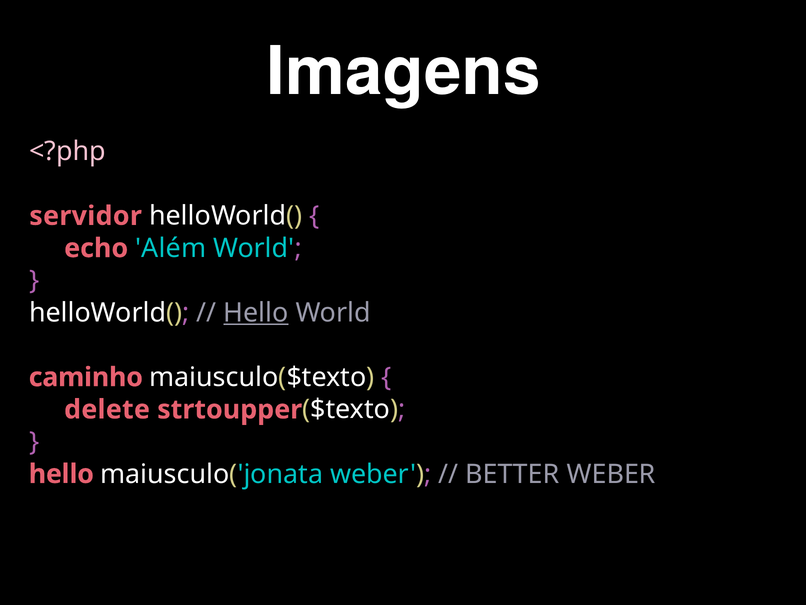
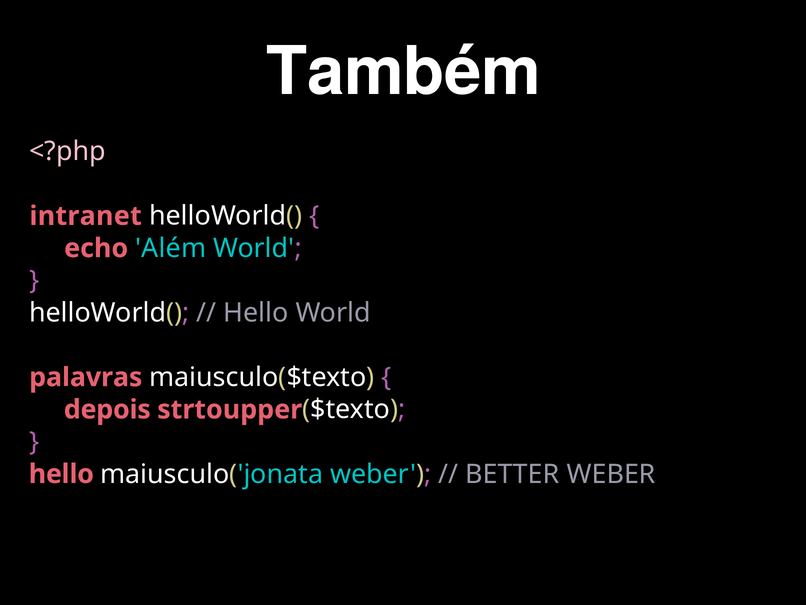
Imagens: Imagens -> Também
servidor: servidor -> intranet
Hello at (256, 313) underline: present -> none
caminho: caminho -> palavras
delete: delete -> depois
